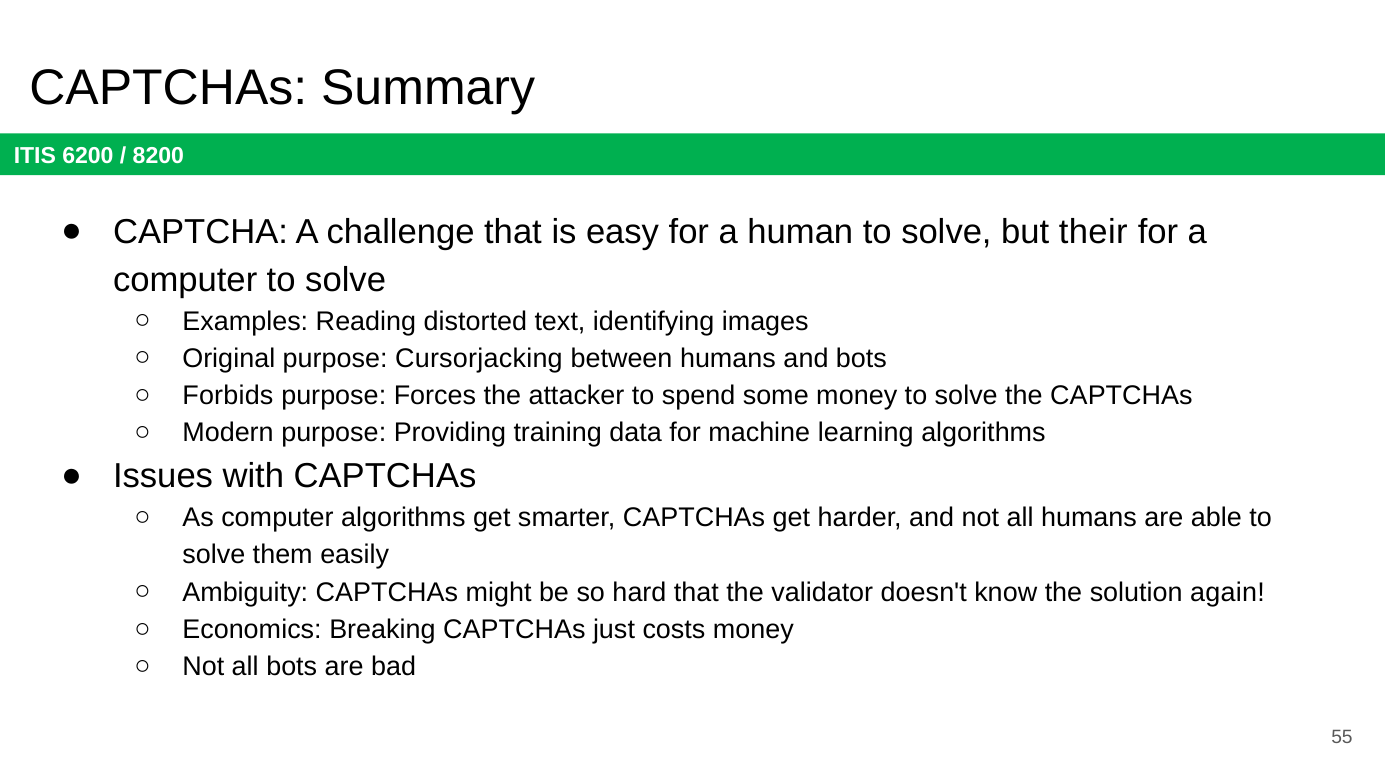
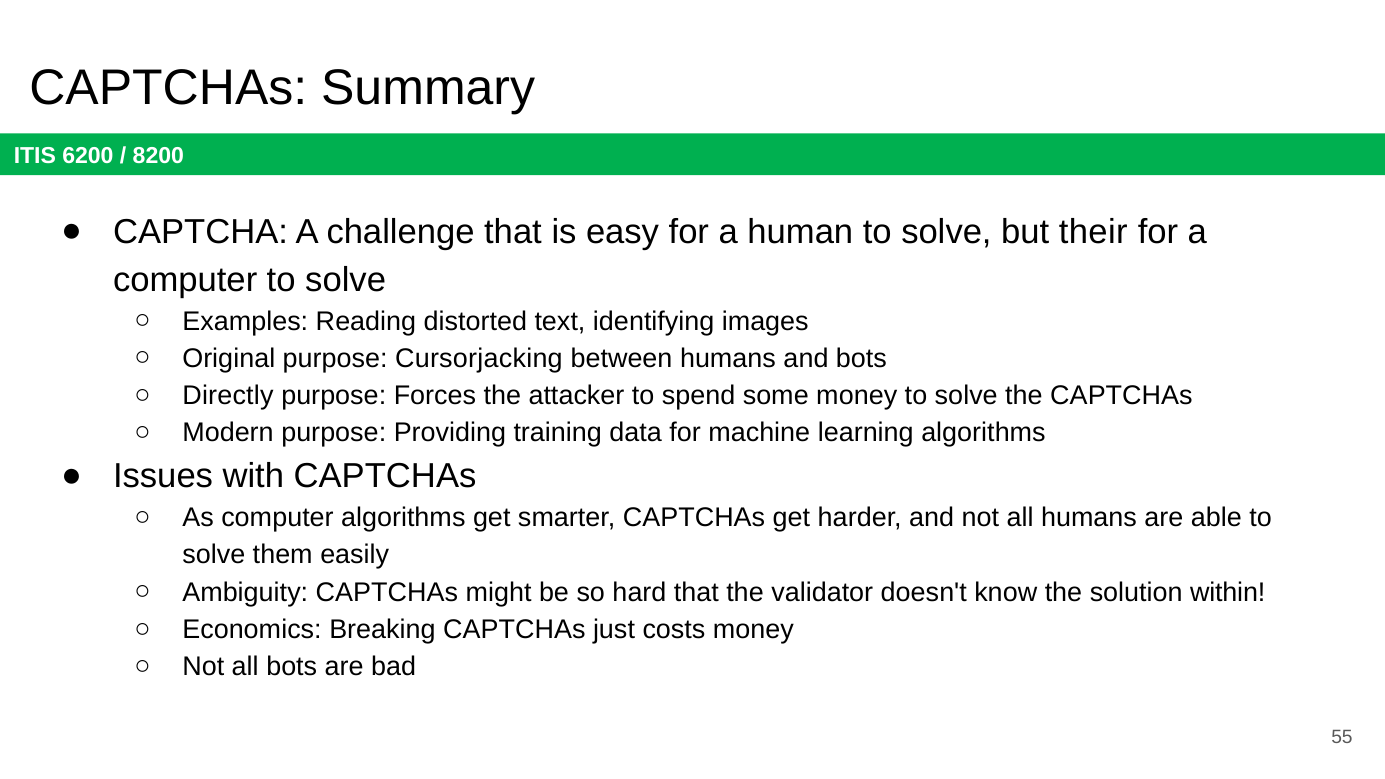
Forbids: Forbids -> Directly
again: again -> within
